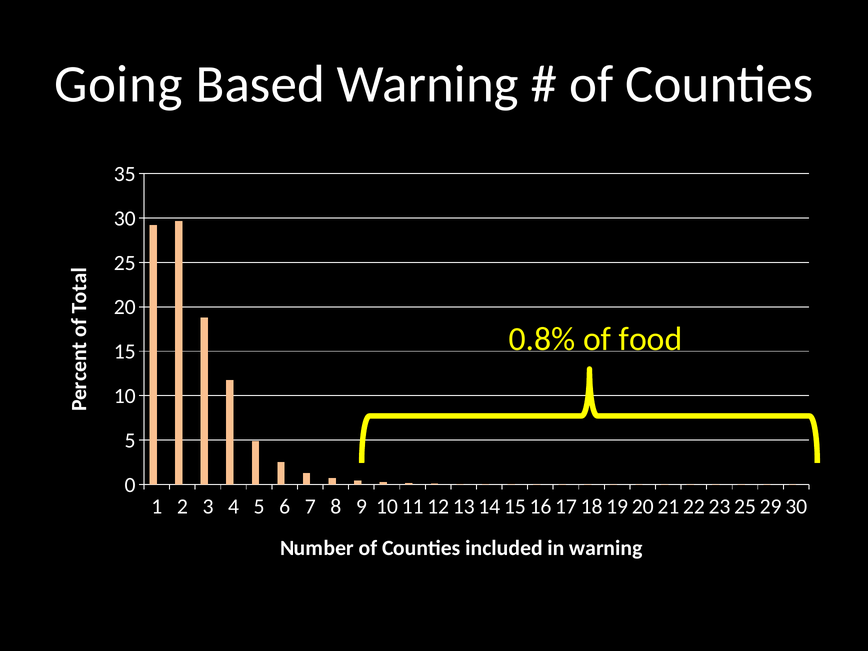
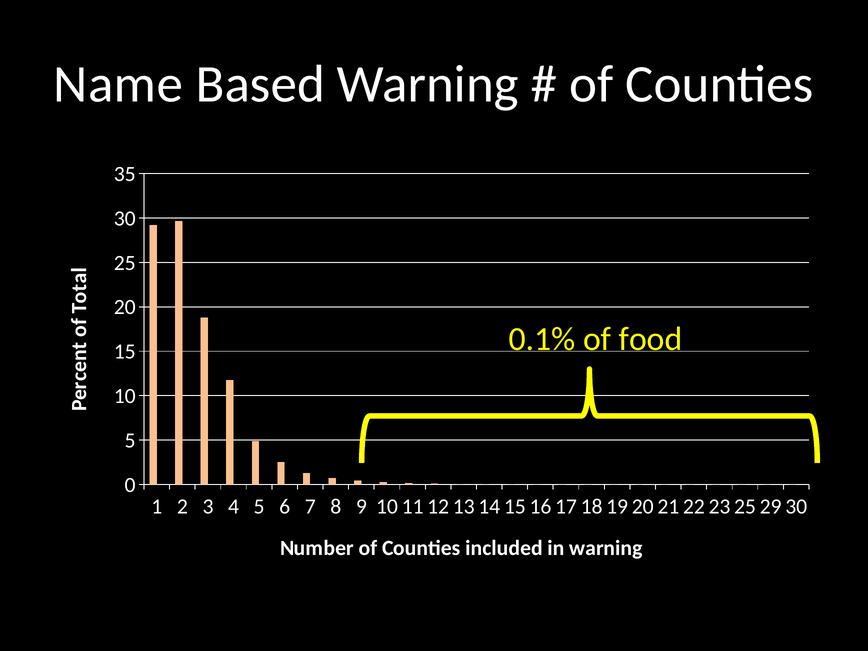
Going: Going -> Name
0.8%: 0.8% -> 0.1%
